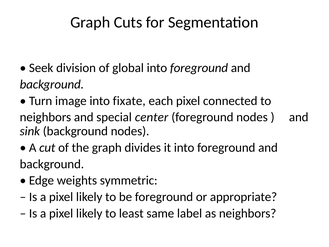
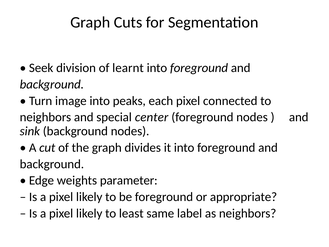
global: global -> learnt
fixate: fixate -> peaks
symmetric: symmetric -> parameter
